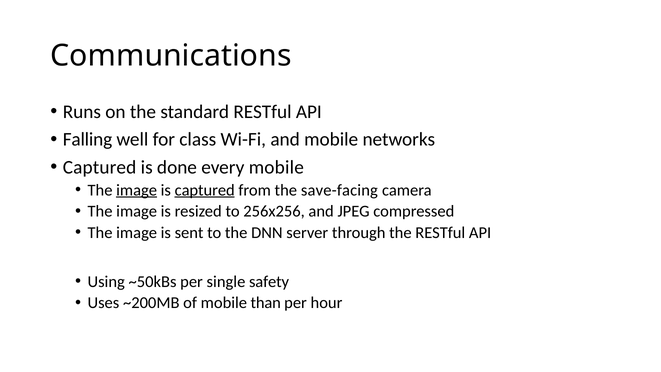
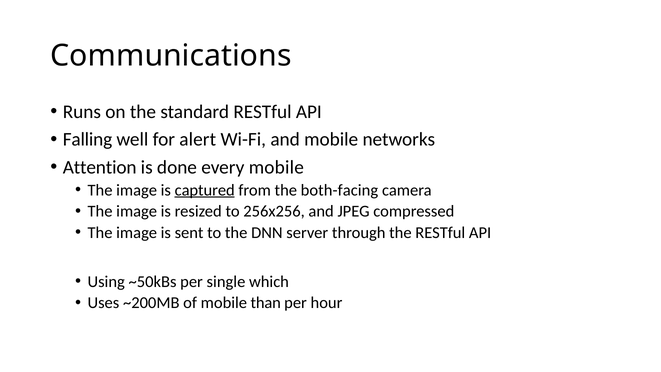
class: class -> alert
Captured at (100, 167): Captured -> Attention
image at (137, 190) underline: present -> none
save-facing: save-facing -> both-facing
safety: safety -> which
